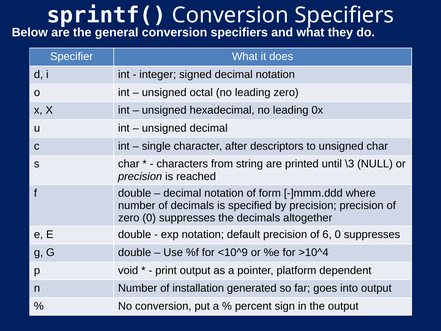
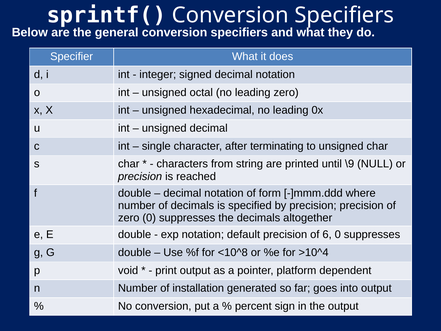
descriptors: descriptors -> terminating
\3: \3 -> \9
<10^9: <10^9 -> <10^8
